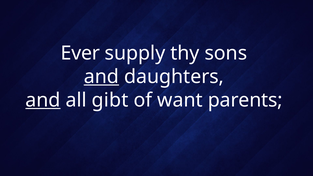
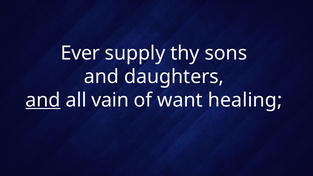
and at (101, 77) underline: present -> none
gibt: gibt -> vain
parents: parents -> healing
